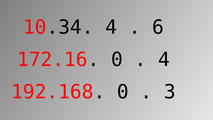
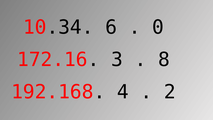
10.34 4: 4 -> 6
6: 6 -> 0
172.16 0: 0 -> 3
4 at (164, 60): 4 -> 8
192.168 0: 0 -> 4
3: 3 -> 2
